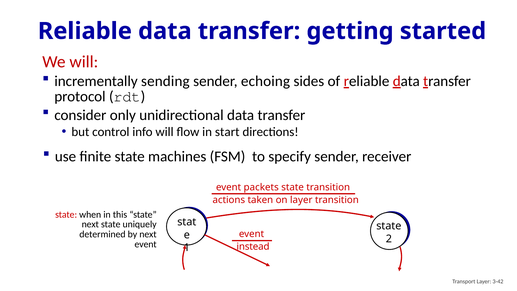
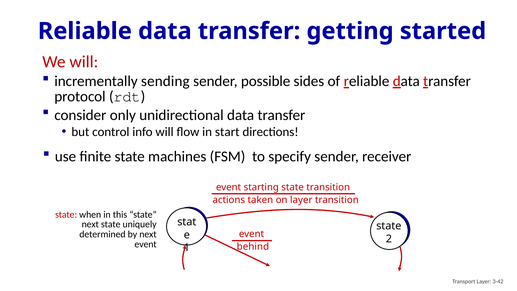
echoing: echoing -> possible
packets: packets -> starting
instead: instead -> behind
